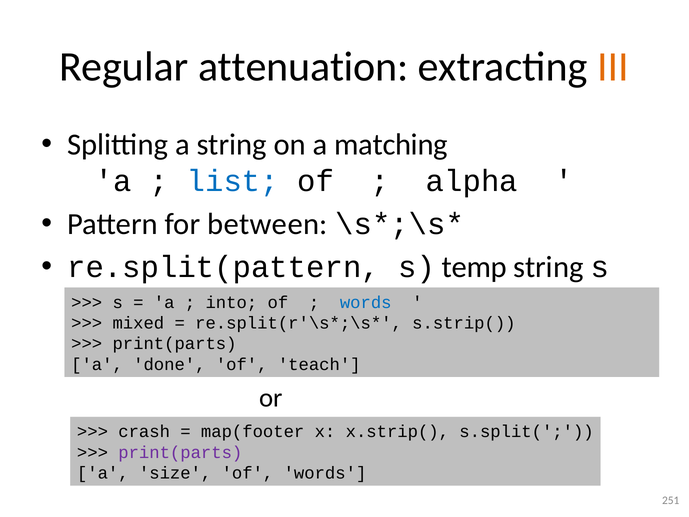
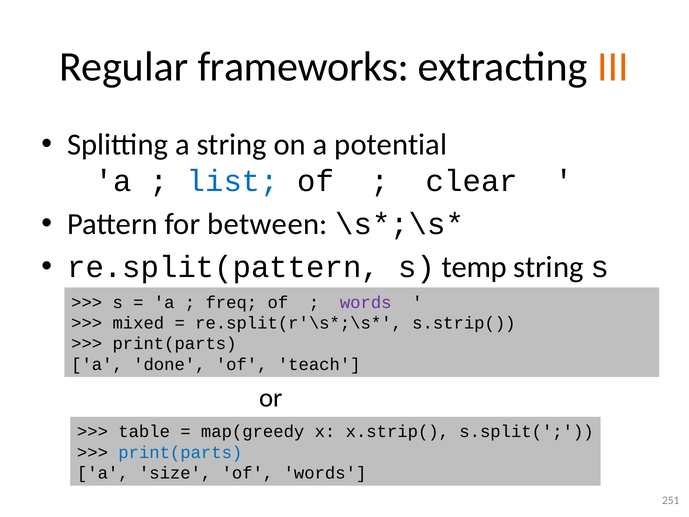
attenuation: attenuation -> frameworks
matching: matching -> potential
alpha: alpha -> clear
into: into -> freq
words at (366, 302) colour: blue -> purple
crash: crash -> table
map(footer: map(footer -> map(greedy
print(parts at (180, 452) colour: purple -> blue
